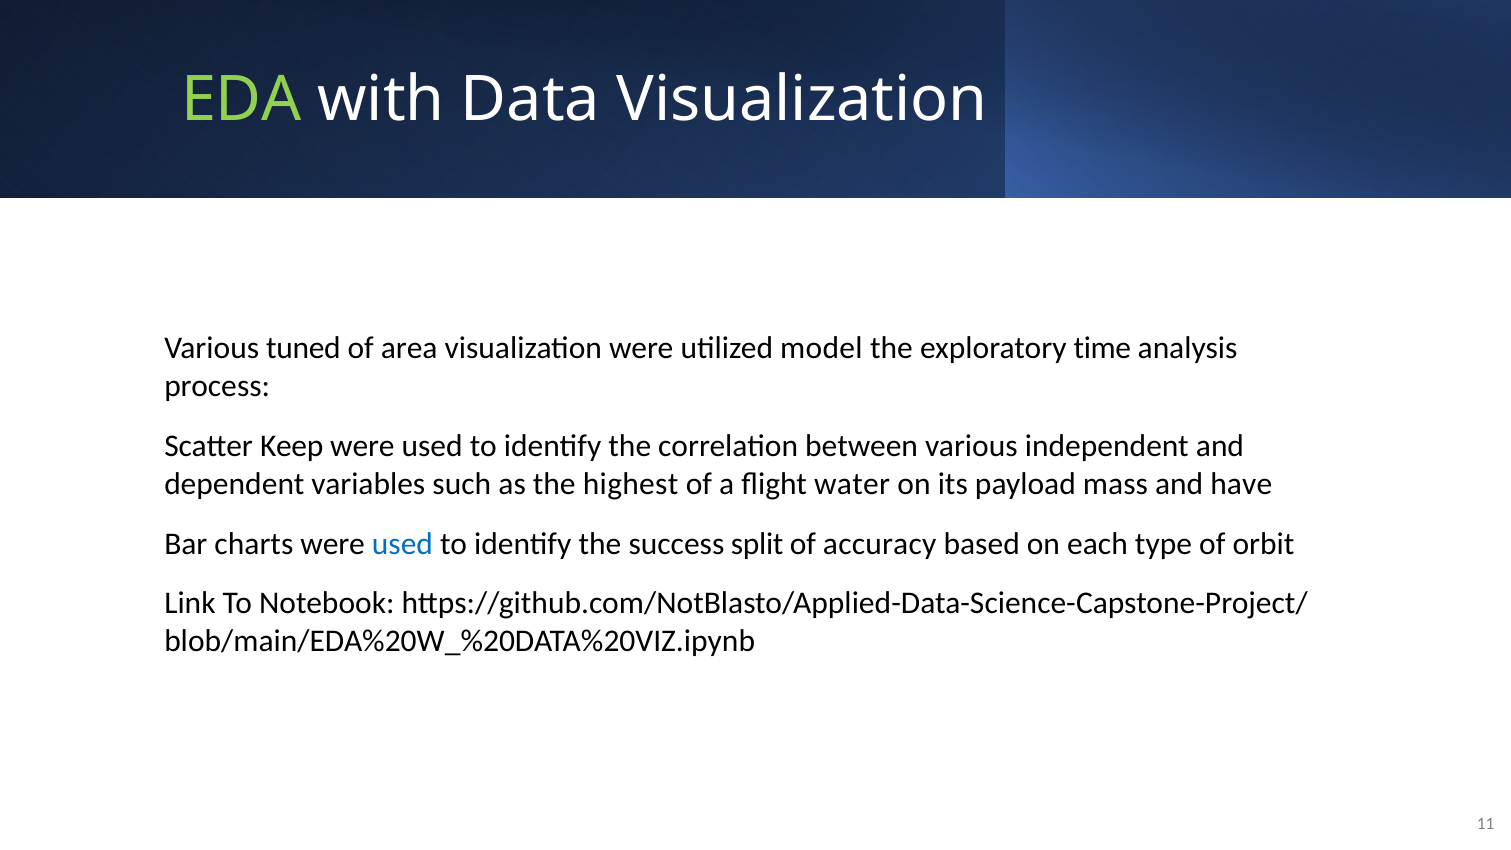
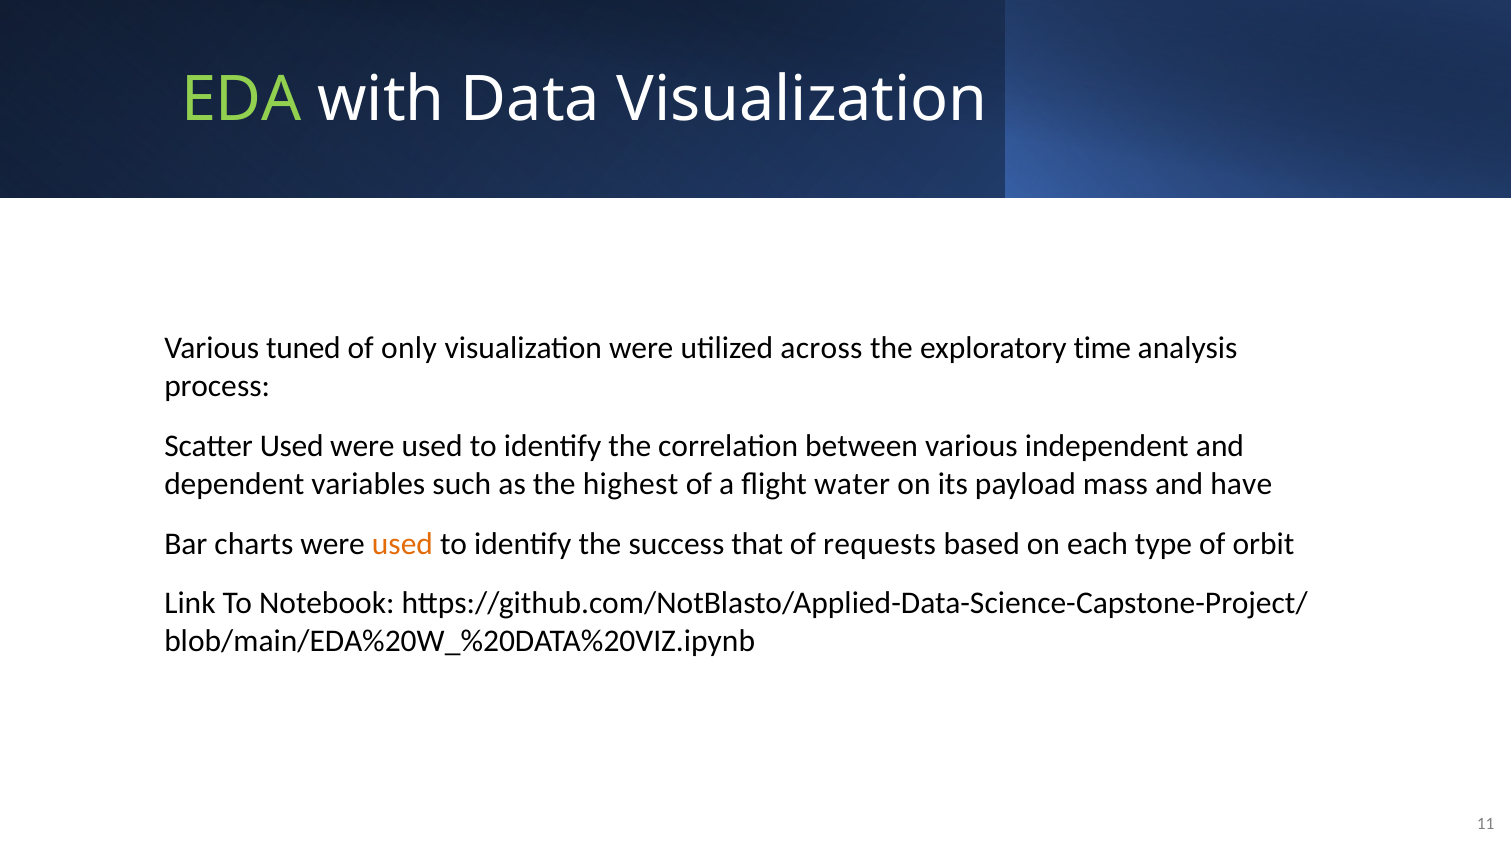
area: area -> only
model: model -> across
Scatter Keep: Keep -> Used
used at (402, 544) colour: blue -> orange
split: split -> that
accuracy: accuracy -> requests
